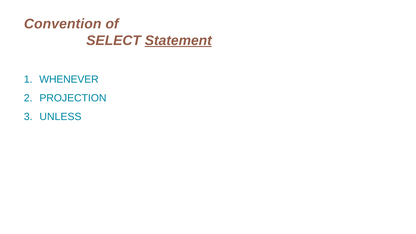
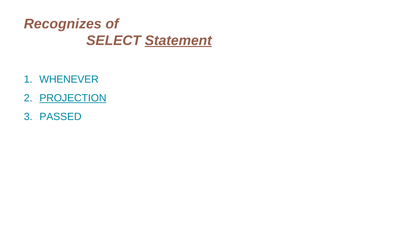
Convention: Convention -> Recognizes
PROJECTION underline: none -> present
UNLESS: UNLESS -> PASSED
